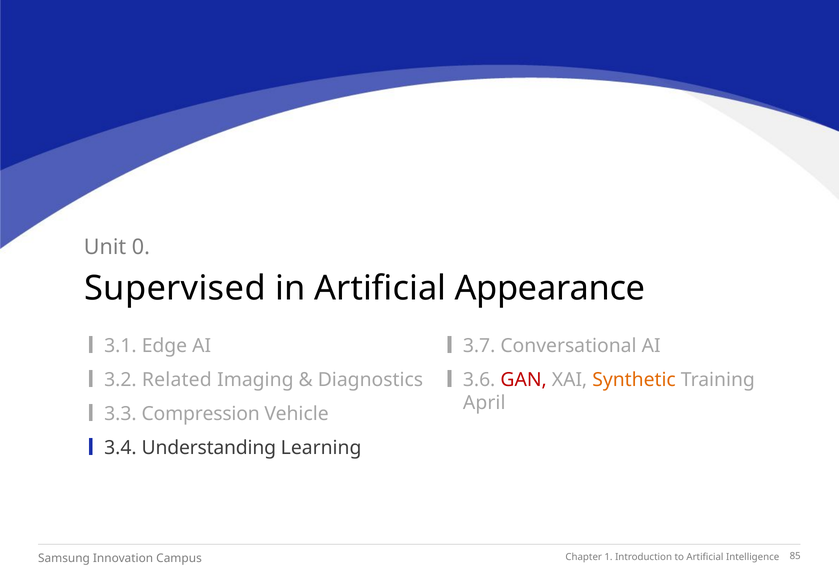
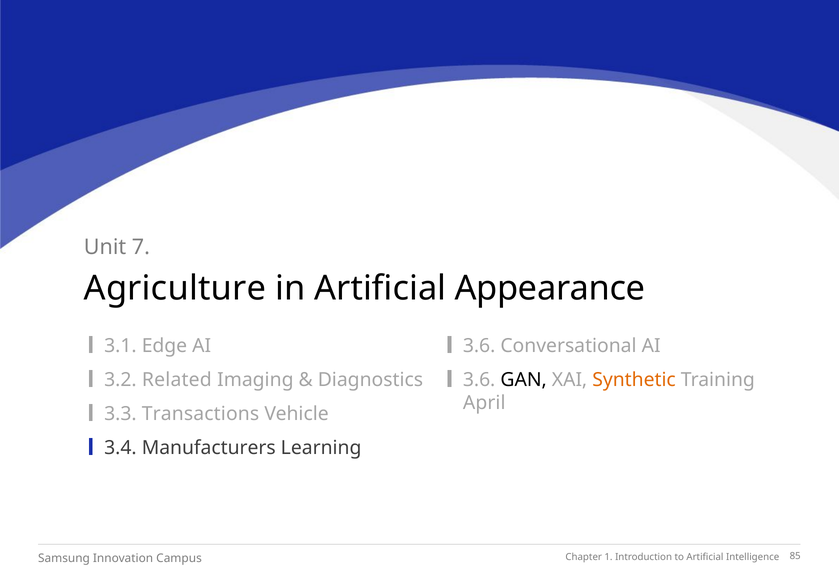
0: 0 -> 7
Supervised: Supervised -> Agriculture
3.7 at (479, 346): 3.7 -> 3.6
GAN colour: red -> black
Compression: Compression -> Transactions
Understanding: Understanding -> Manufacturers
